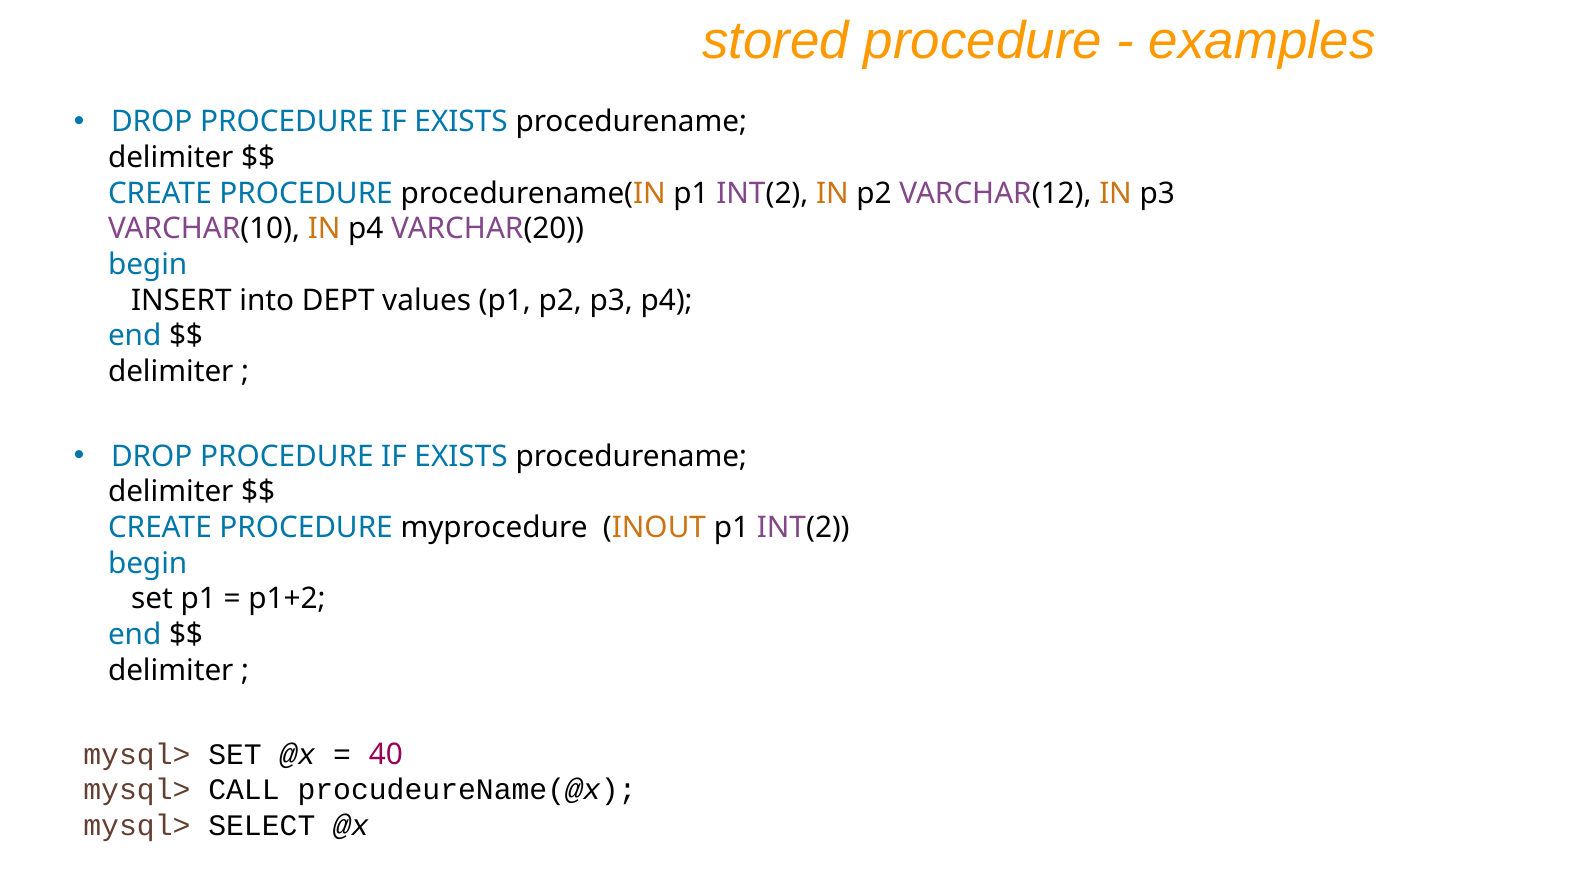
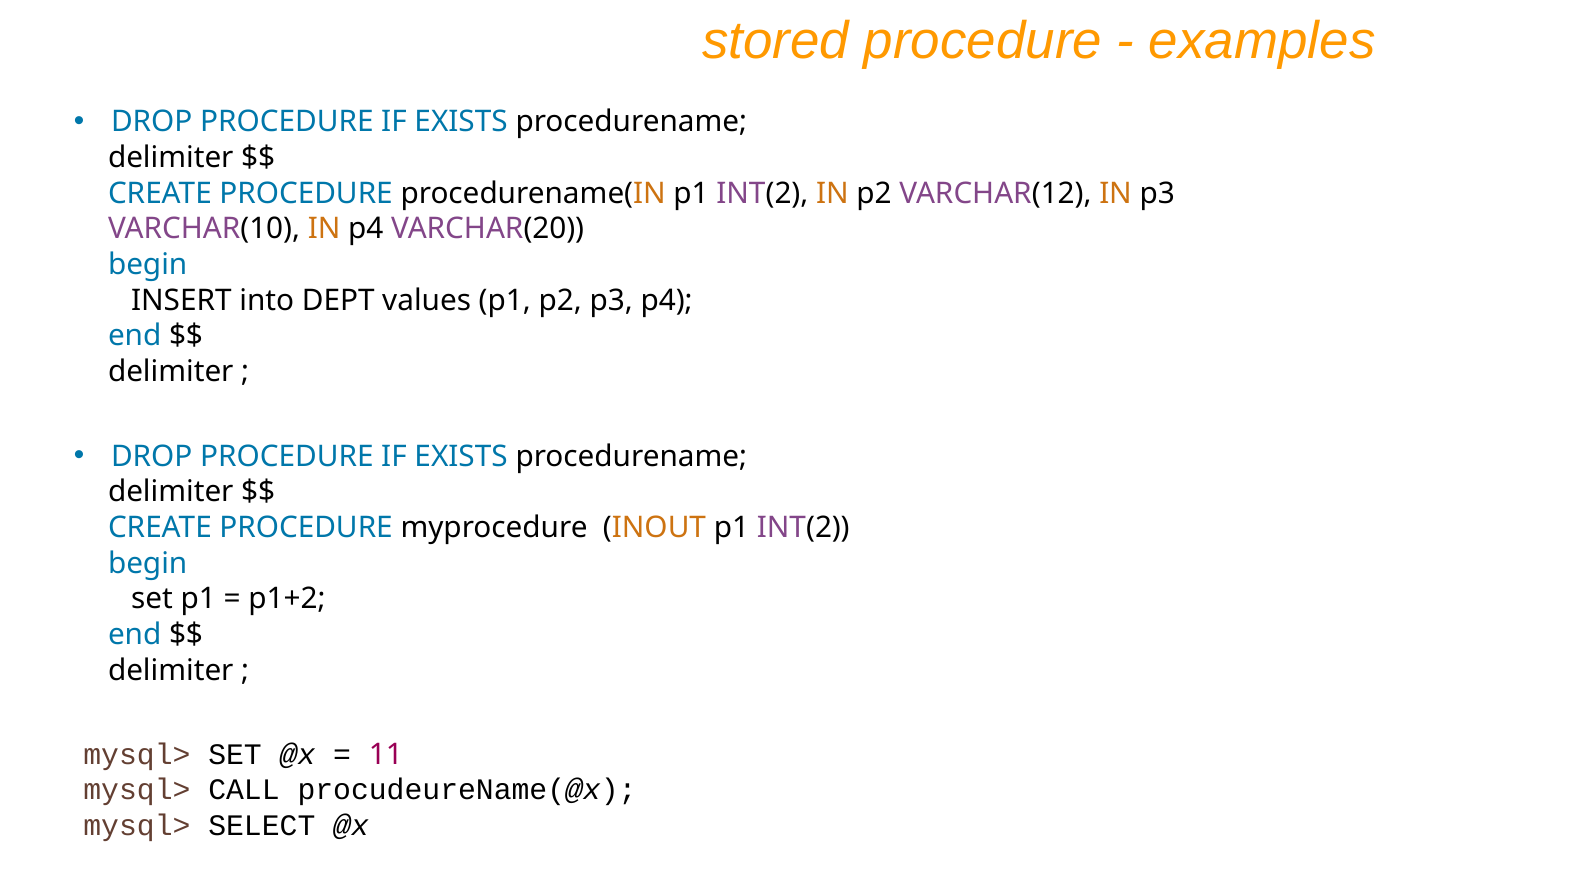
40: 40 -> 11
